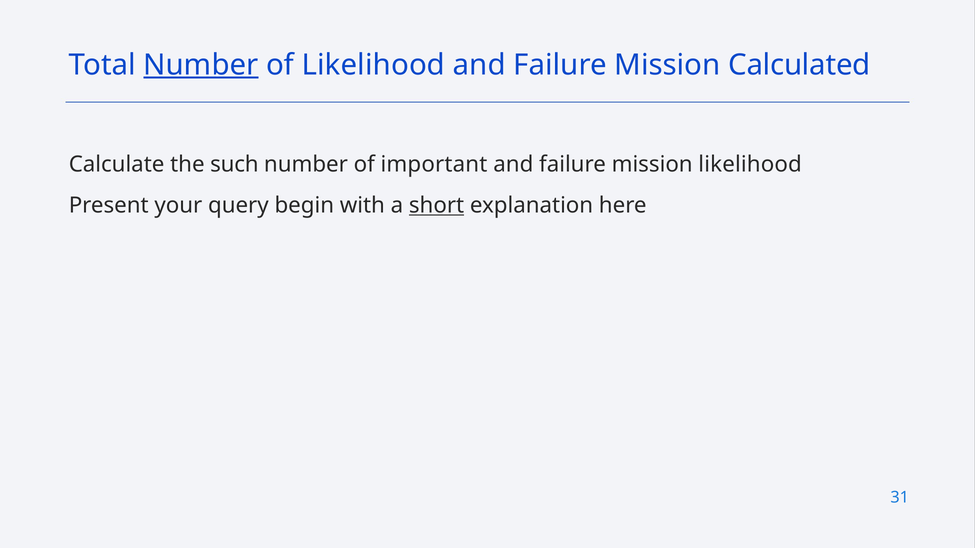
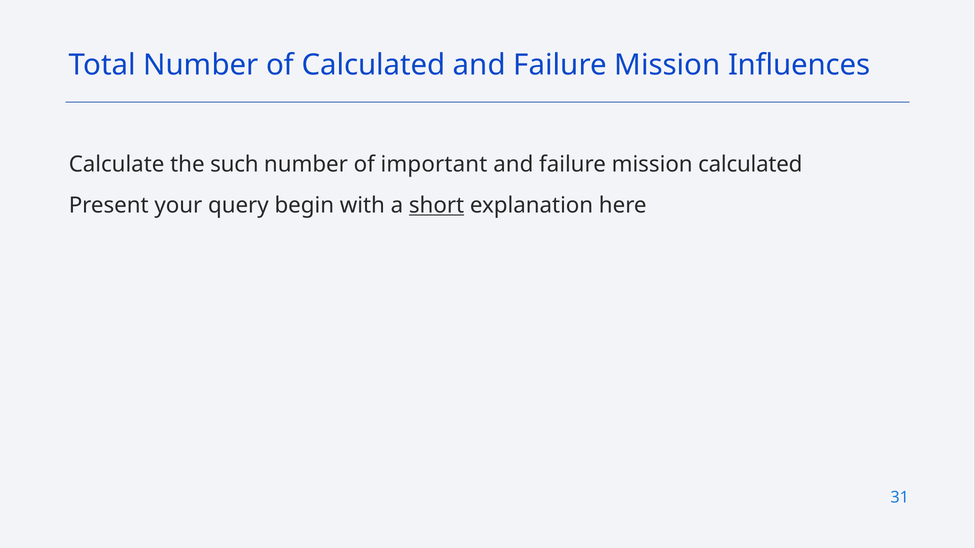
Number at (201, 65) underline: present -> none
of Likelihood: Likelihood -> Calculated
Calculated: Calculated -> Influences
mission likelihood: likelihood -> calculated
